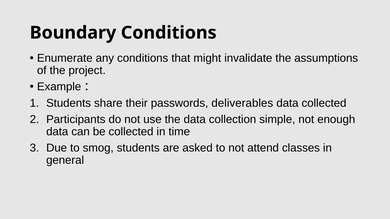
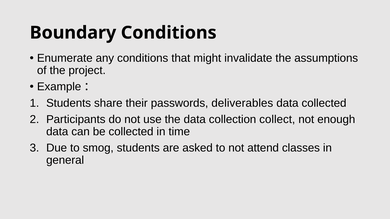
simple: simple -> collect
